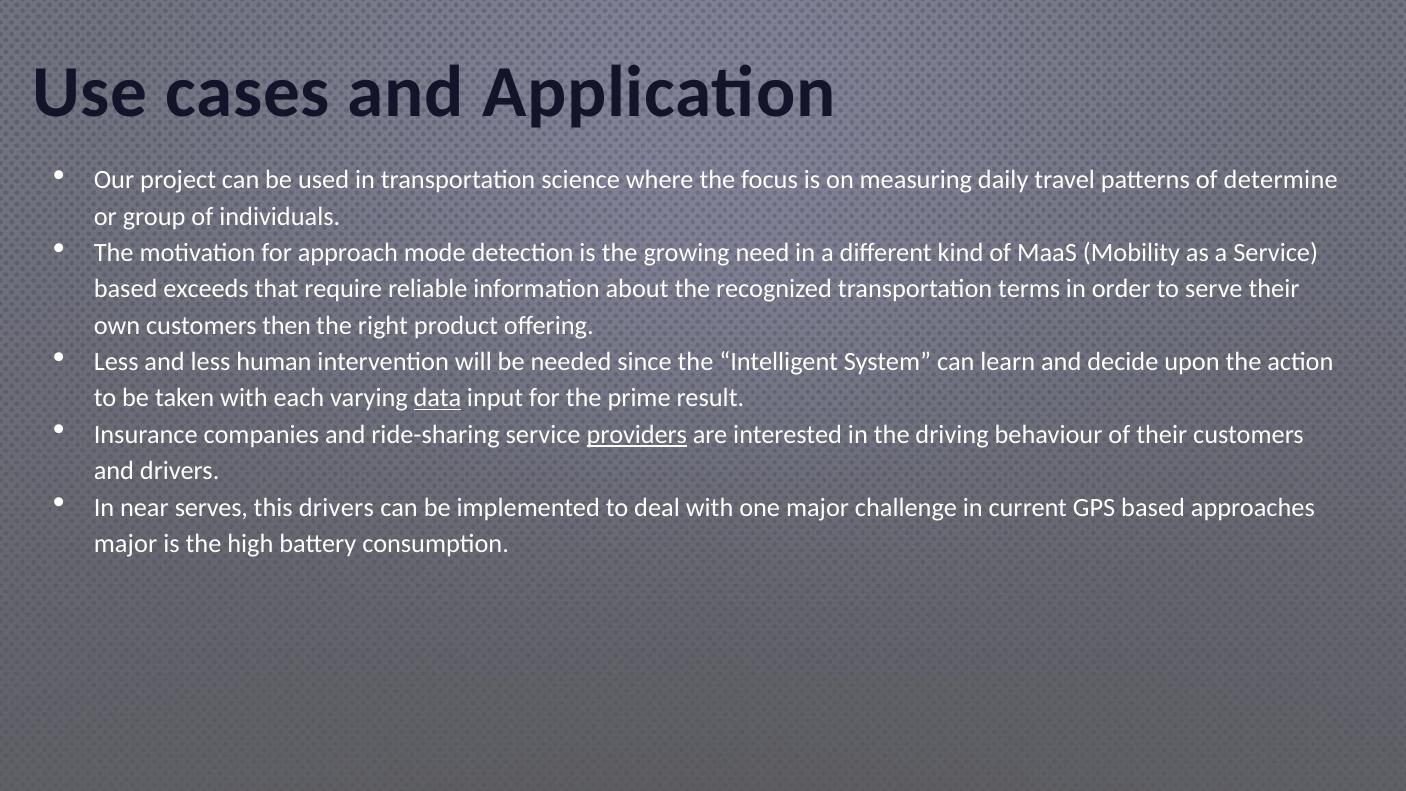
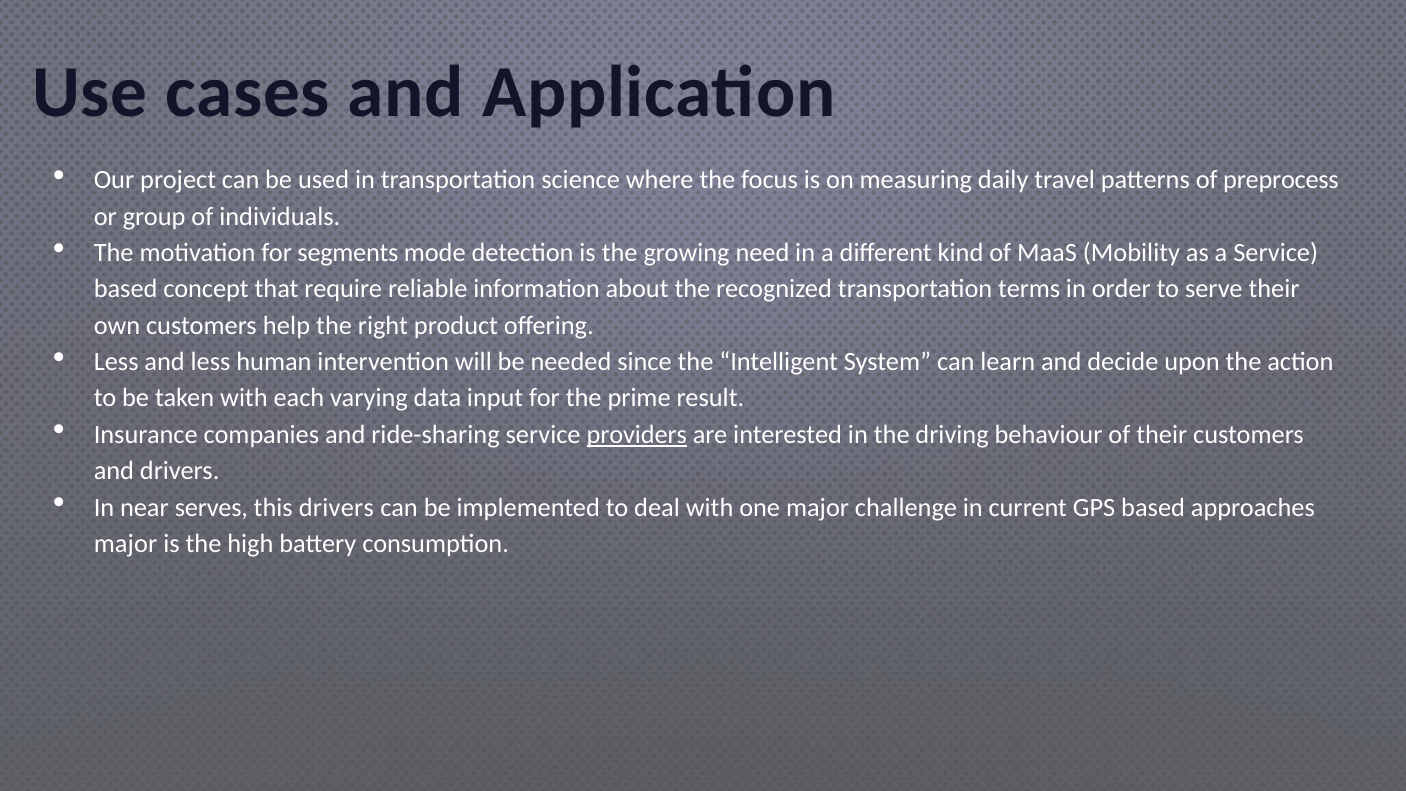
determine: determine -> preprocess
approach: approach -> segments
exceeds: exceeds -> concept
then: then -> help
data underline: present -> none
